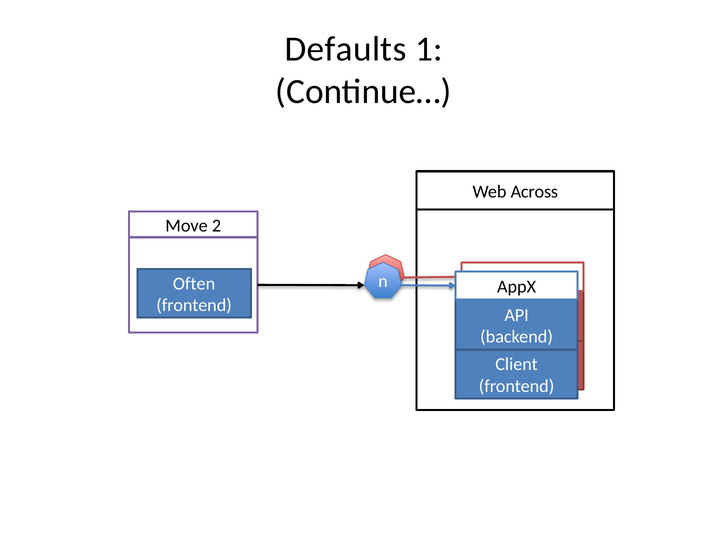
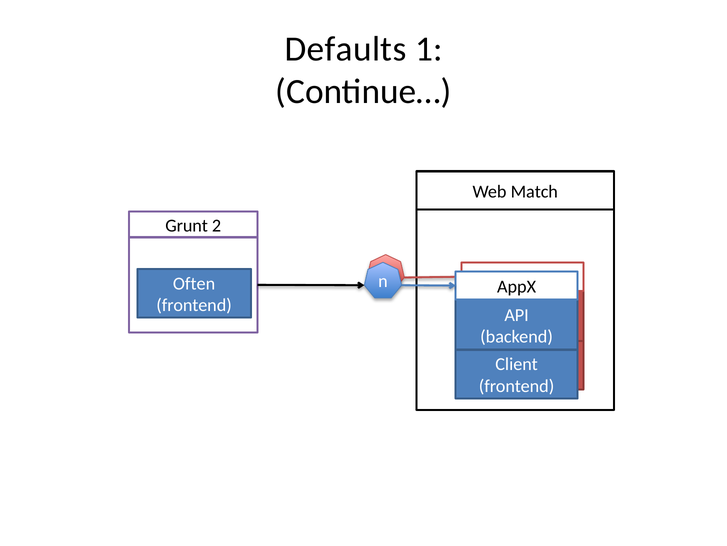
Across: Across -> Match
Move: Move -> Grunt
